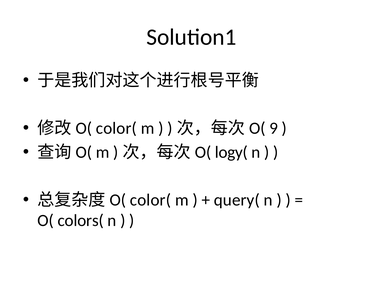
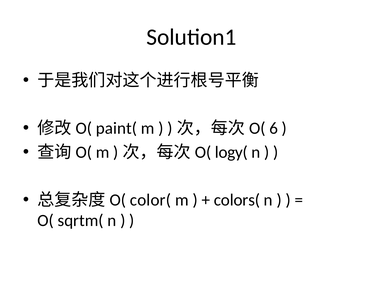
color( at (116, 128): color( -> paint(
9: 9 -> 6
query(: query( -> colors(
colors(: colors( -> sqrtm(
